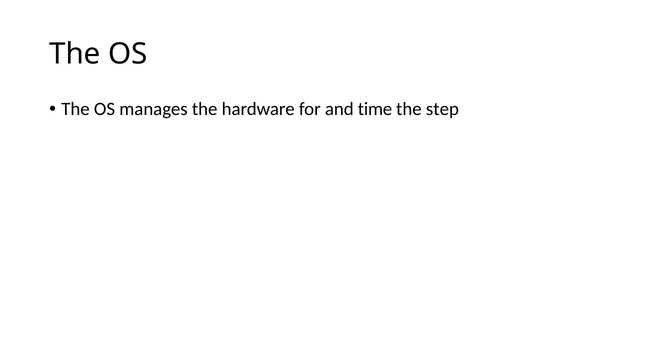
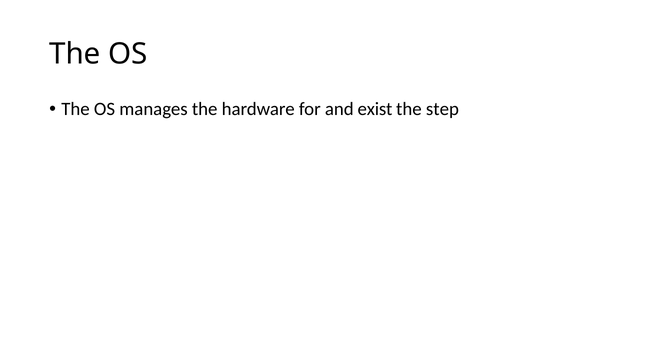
time: time -> exist
